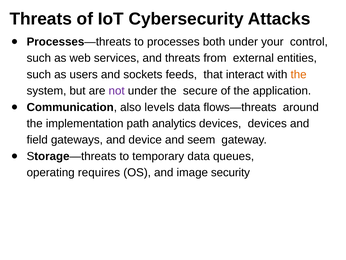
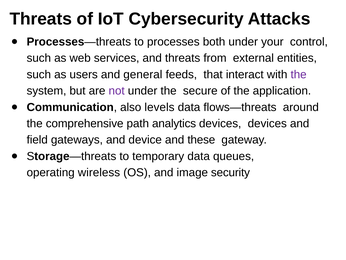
sockets: sockets -> general
the at (299, 74) colour: orange -> purple
implementation: implementation -> comprehensive
seem: seem -> these
requires: requires -> wireless
